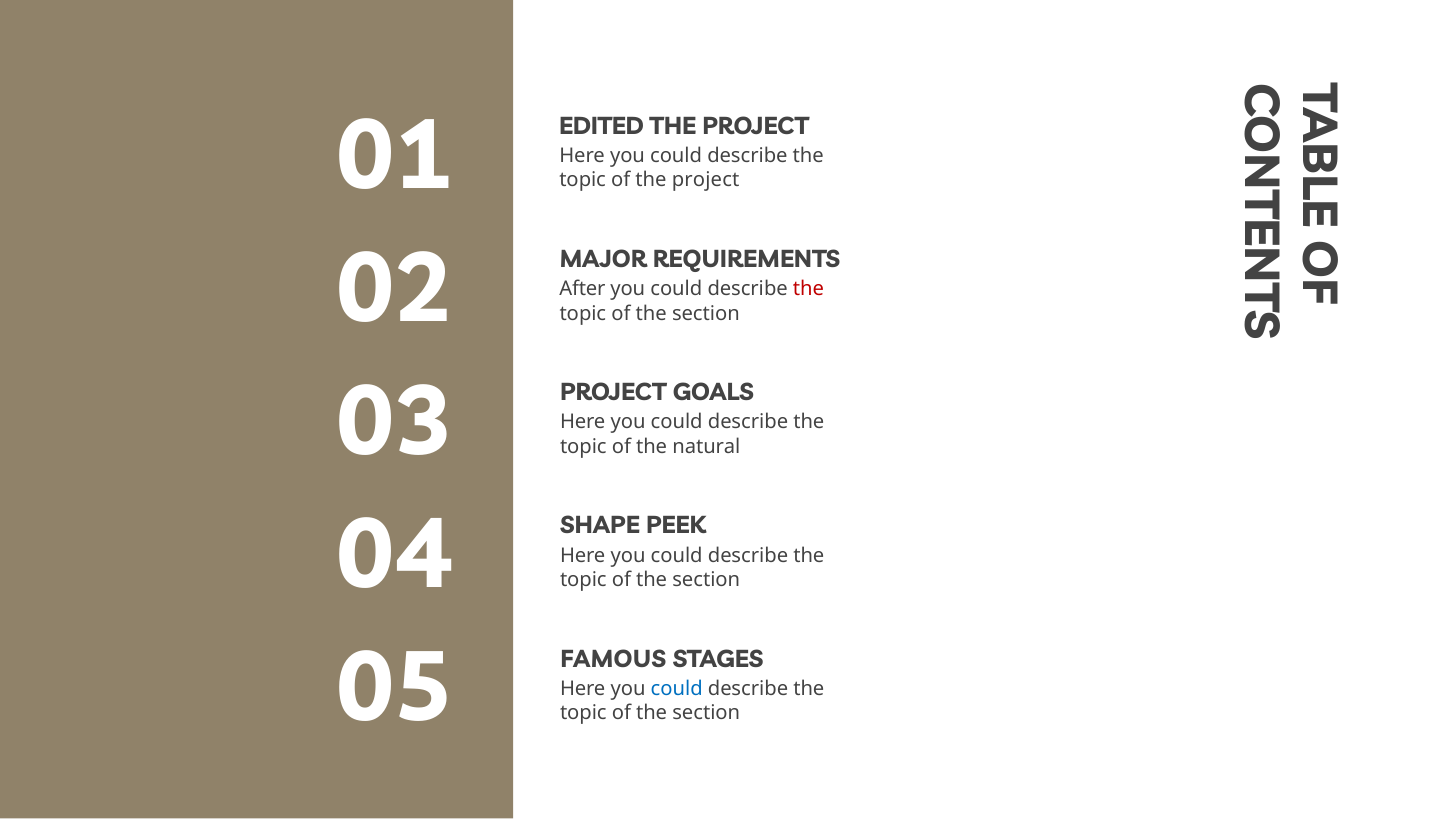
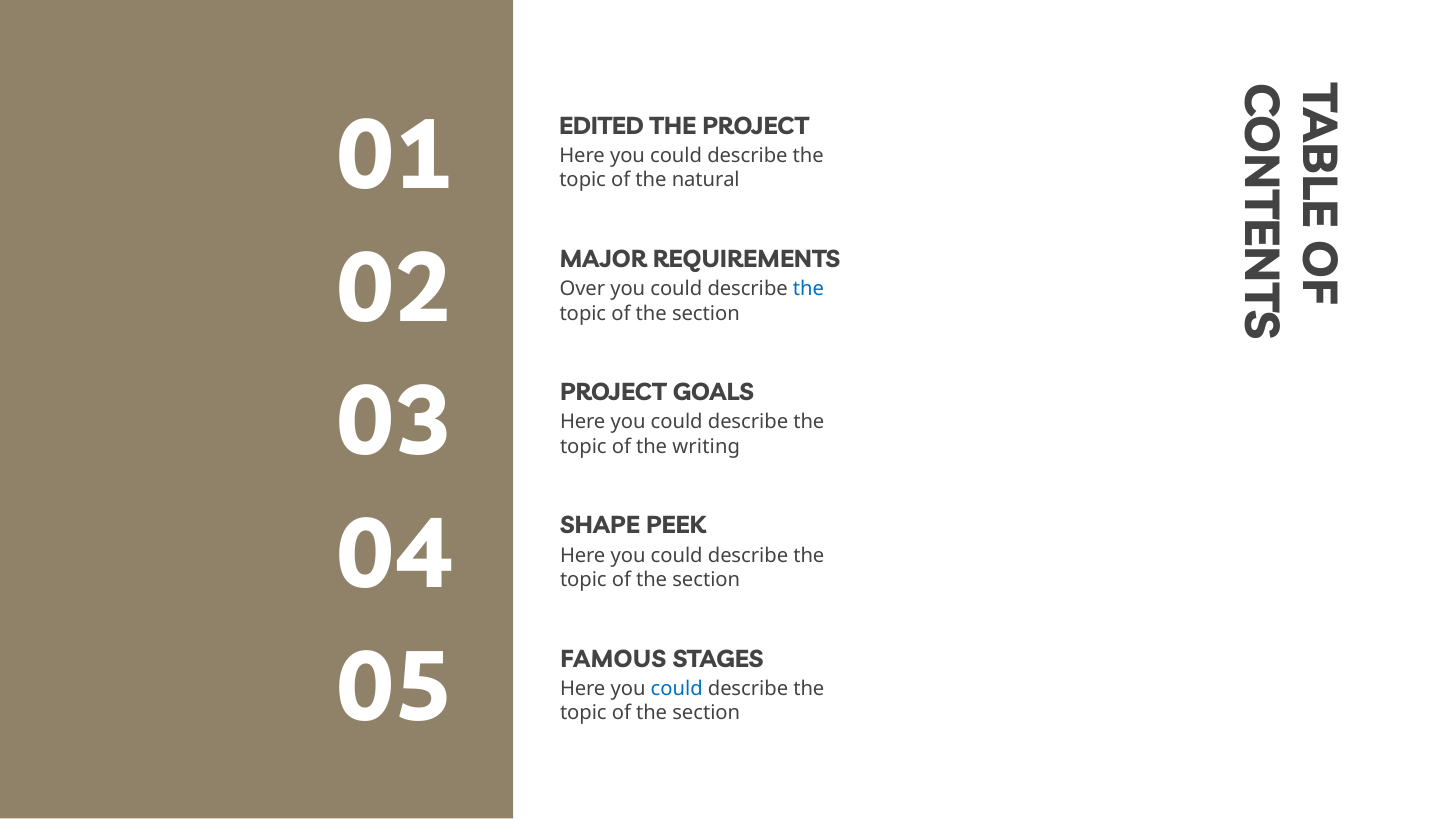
of the project: project -> natural
After: After -> Over
the at (808, 289) colour: red -> blue
natural: natural -> writing
